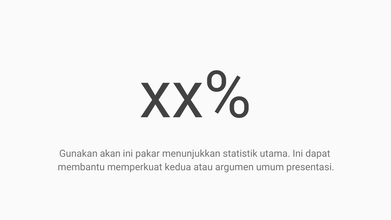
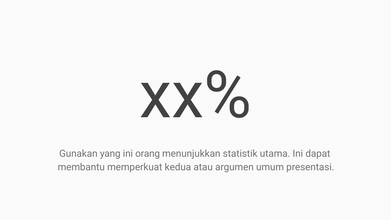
akan: akan -> yang
pakar: pakar -> orang
